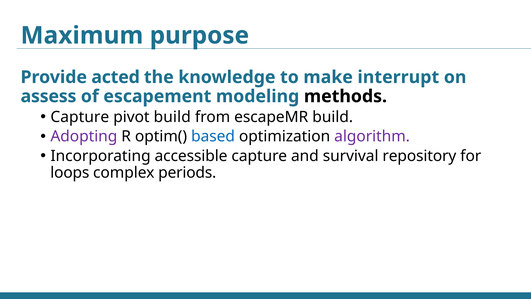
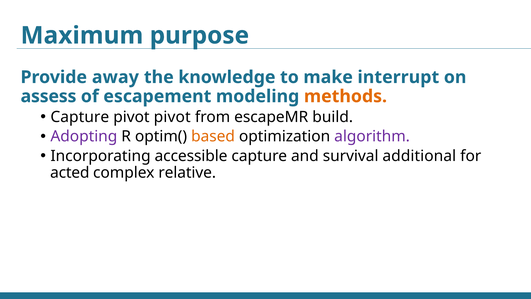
acted: acted -> away
methods colour: black -> orange
pivot build: build -> pivot
based colour: blue -> orange
repository: repository -> additional
loops: loops -> acted
periods: periods -> relative
